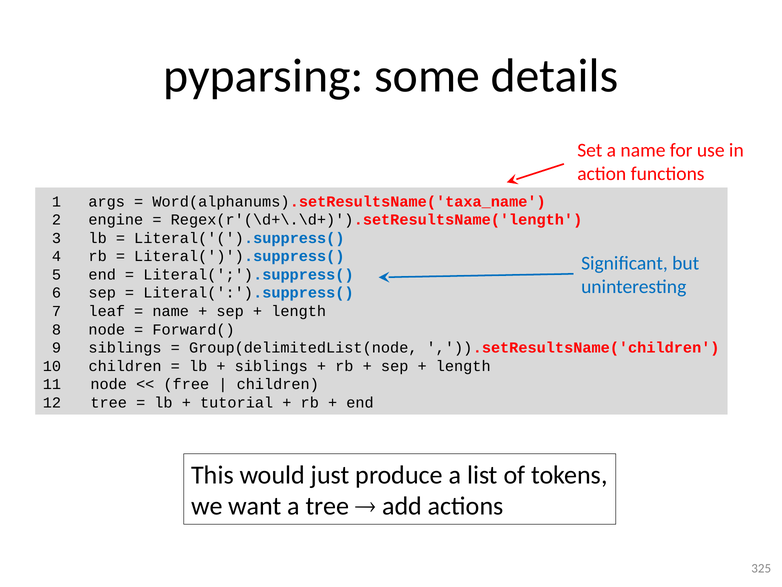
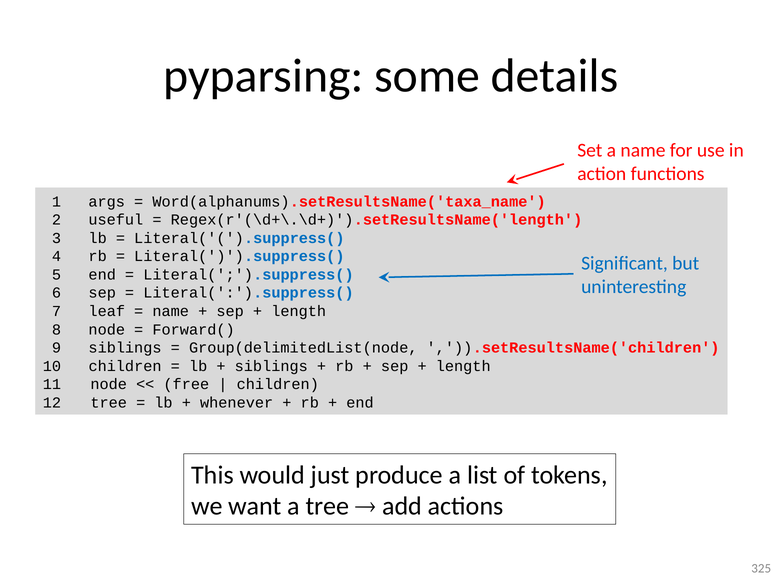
engine: engine -> useful
tutorial: tutorial -> whenever
